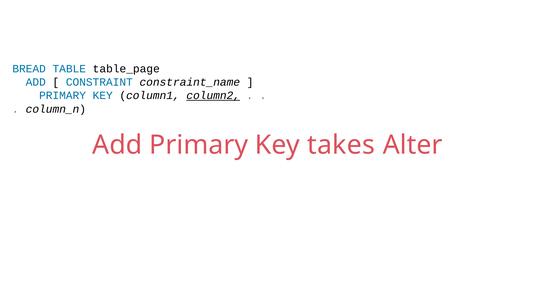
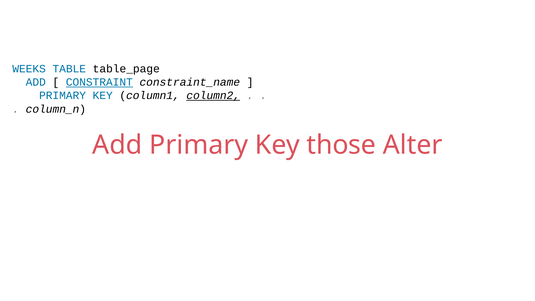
BREAD: BREAD -> WEEKS
CONSTRAINT underline: none -> present
takes: takes -> those
